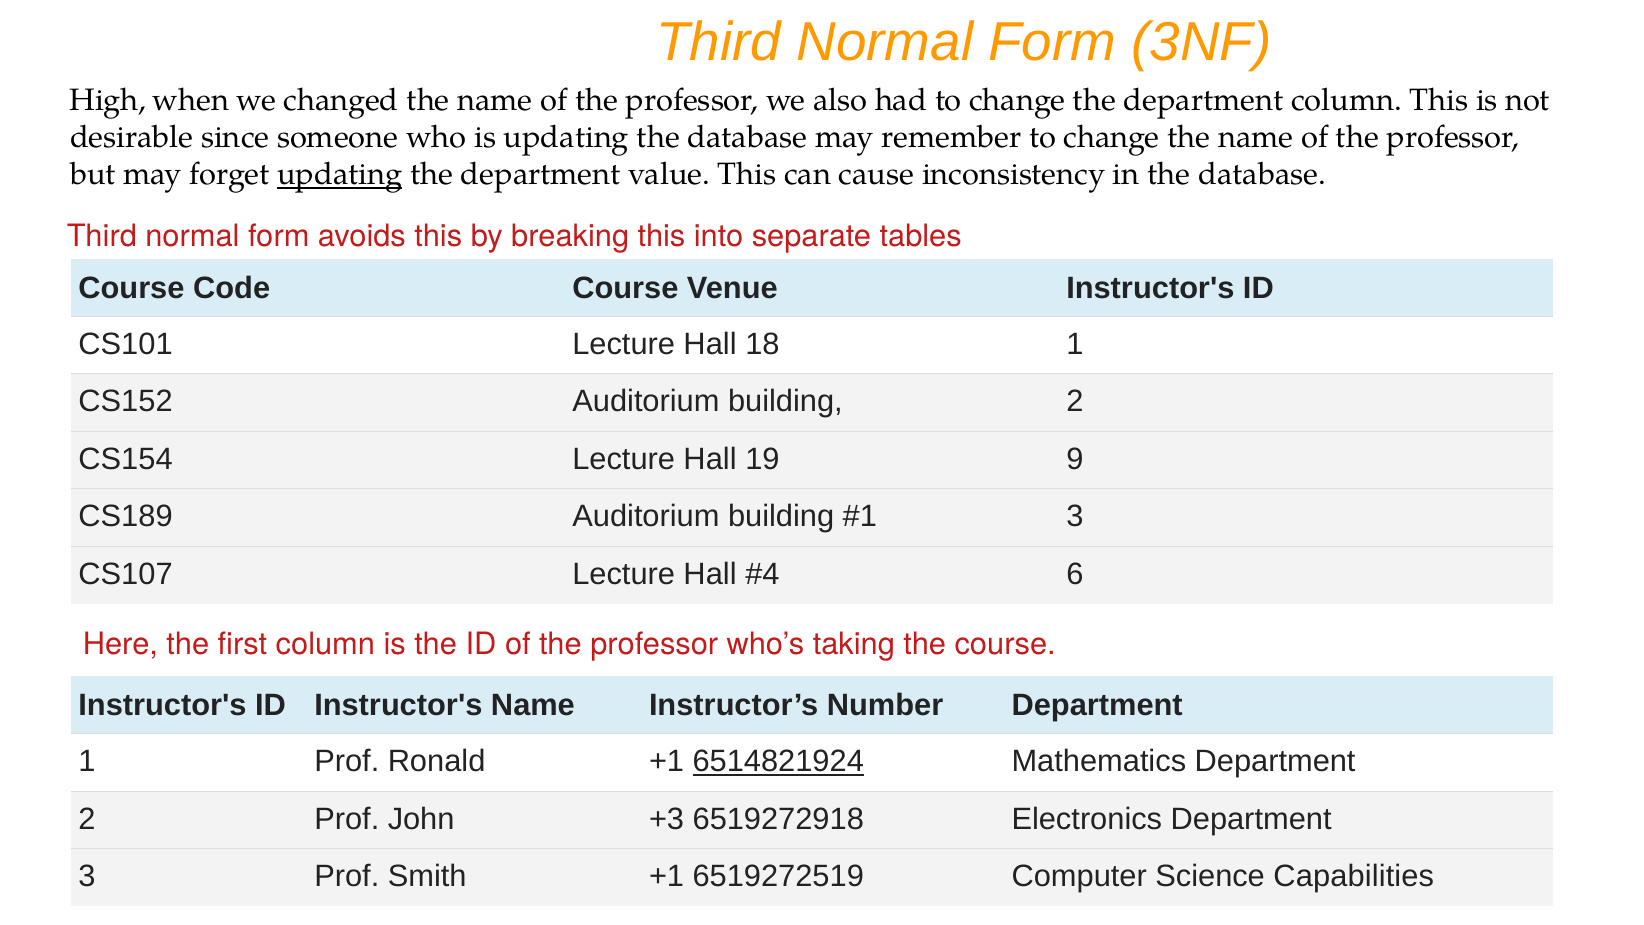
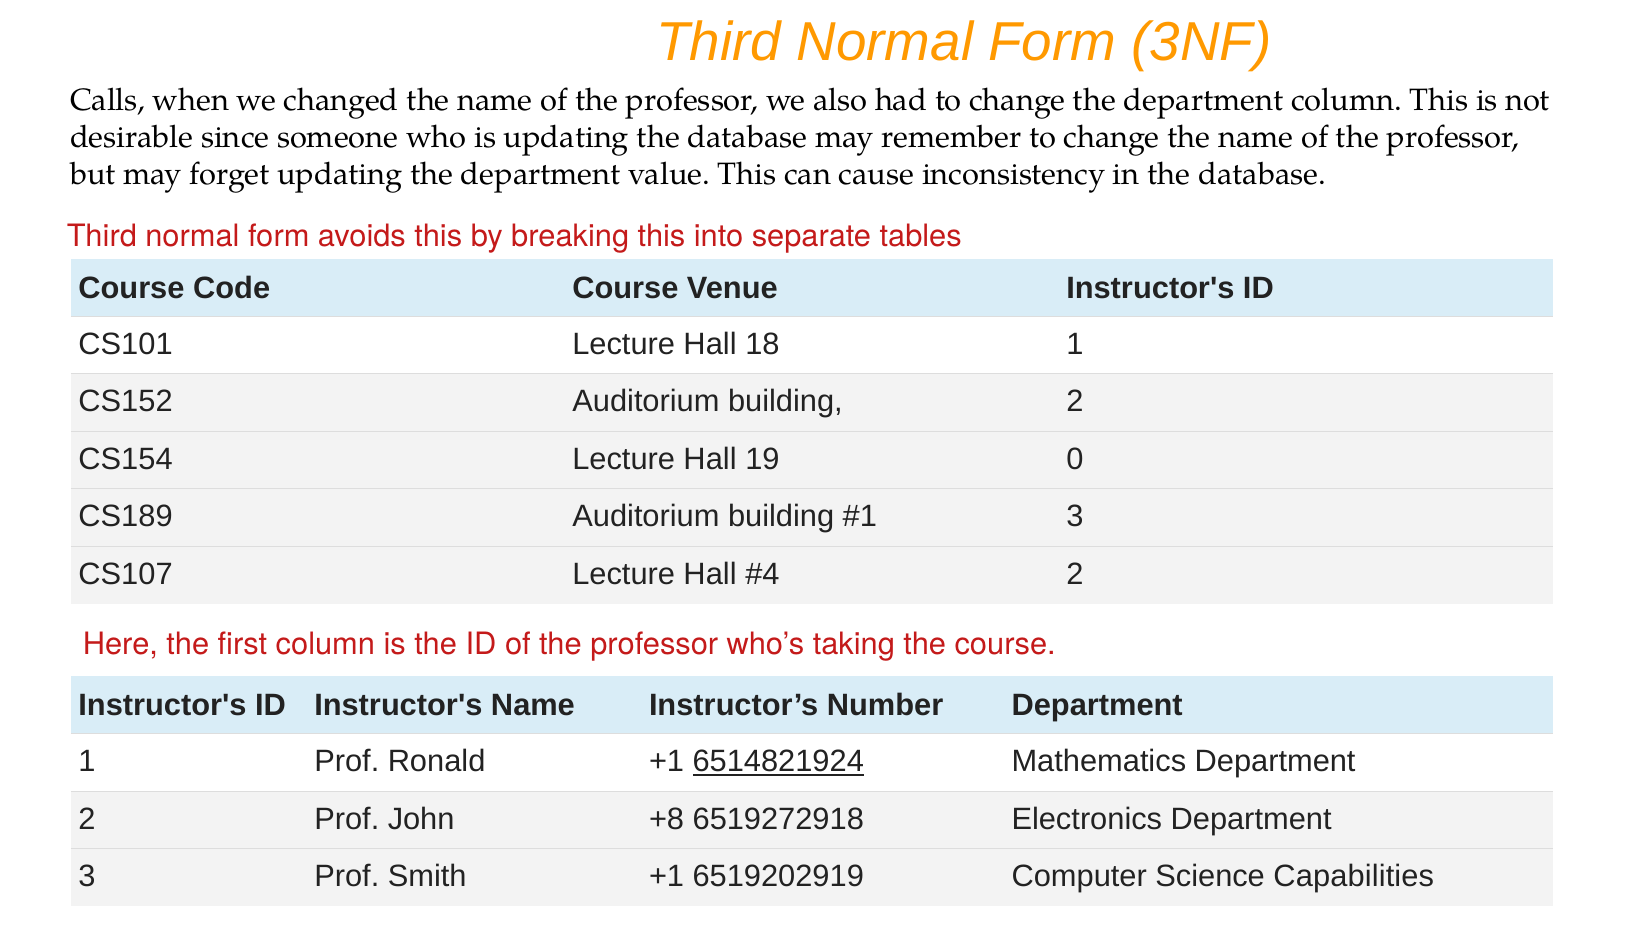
High: High -> Calls
updating at (340, 175) underline: present -> none
9: 9 -> 0
6 at (1075, 574): 6 -> 2
+3: +3 -> +8
6519272519: 6519272519 -> 6519202919
